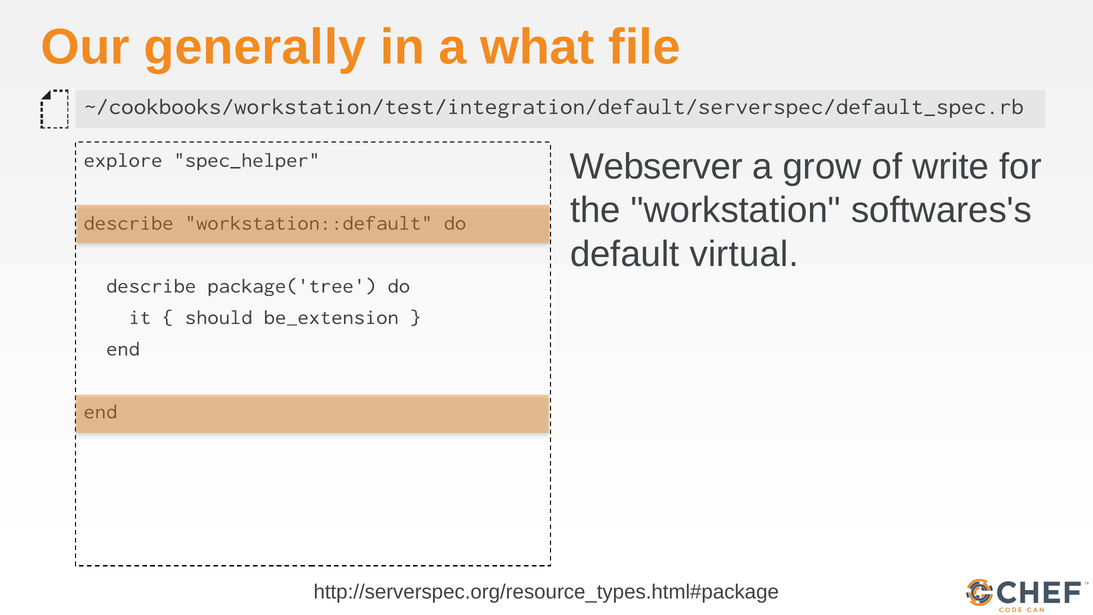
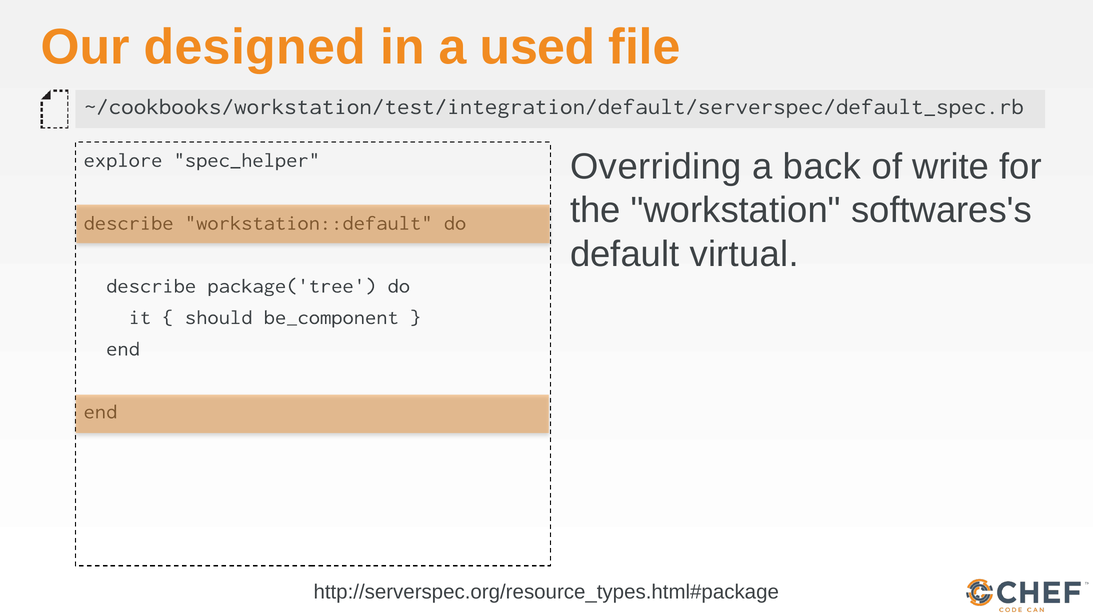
generally: generally -> designed
what: what -> used
Webserver: Webserver -> Overriding
grow: grow -> back
be_extension: be_extension -> be_component
